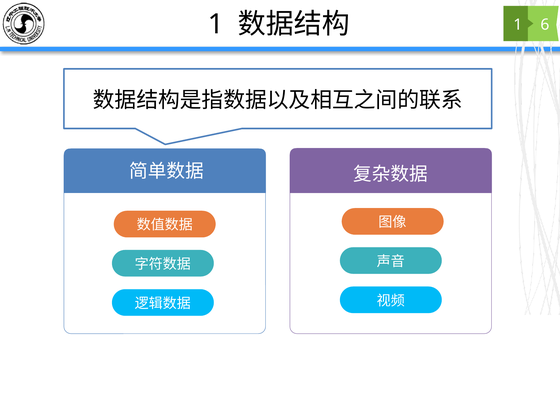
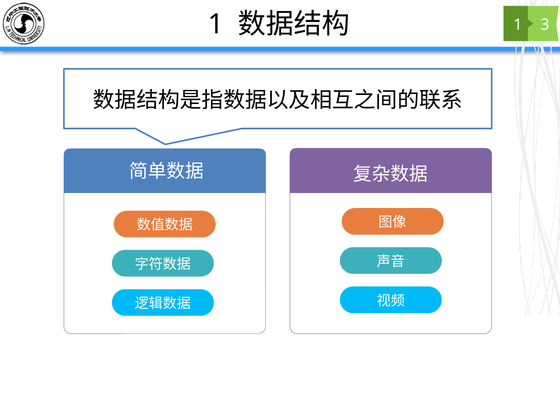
6: 6 -> 3
